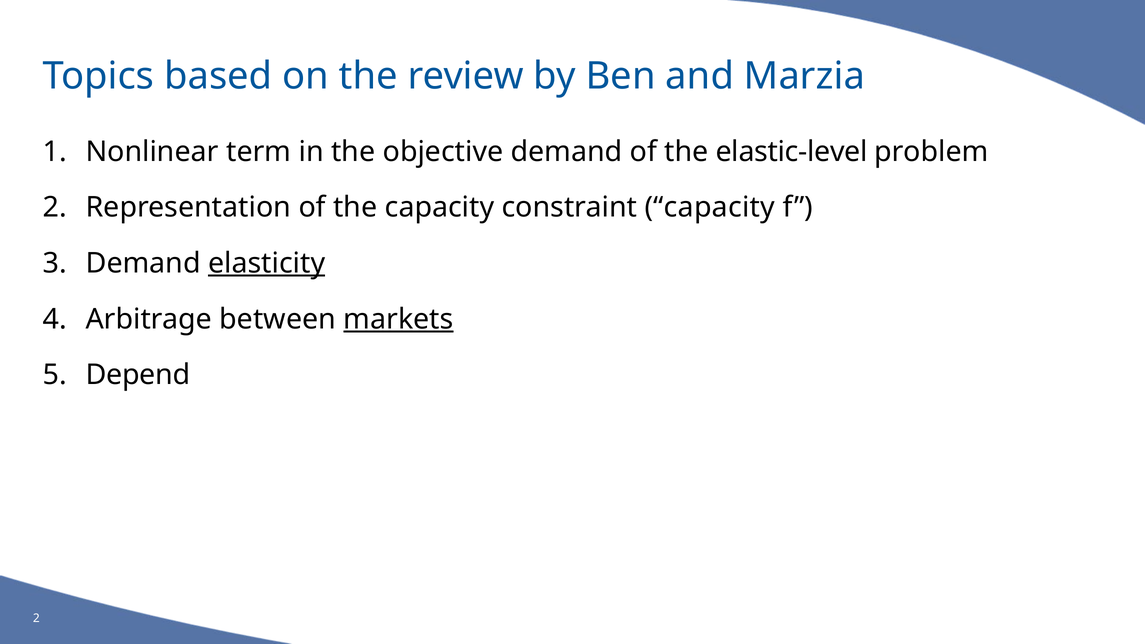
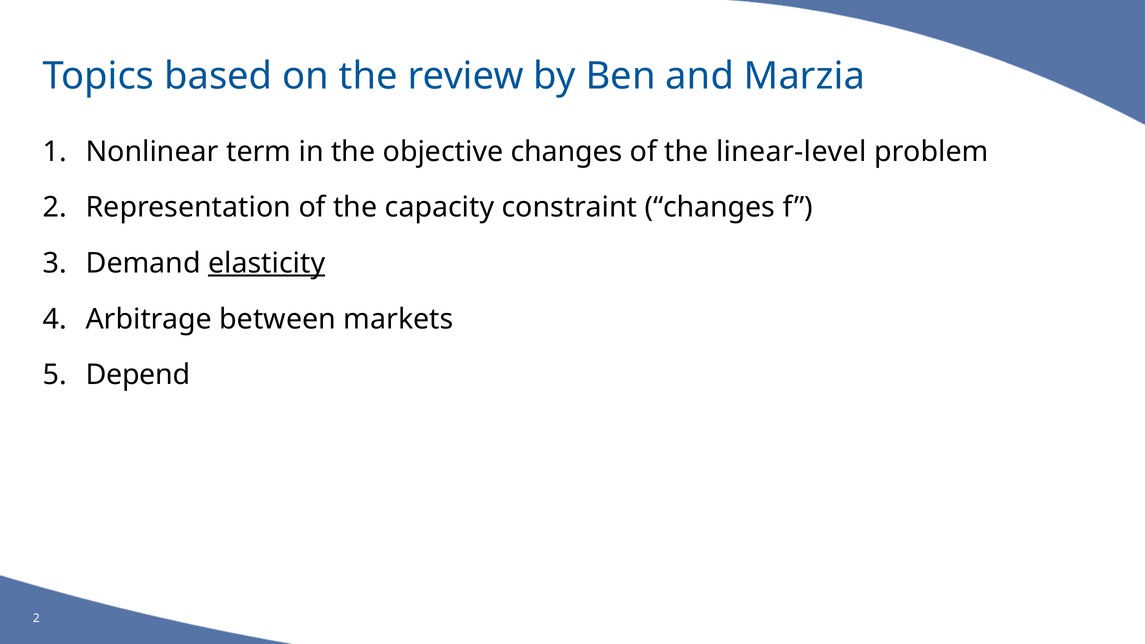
objective demand: demand -> changes
elastic-level: elastic-level -> linear-level
constraint capacity: capacity -> changes
markets underline: present -> none
